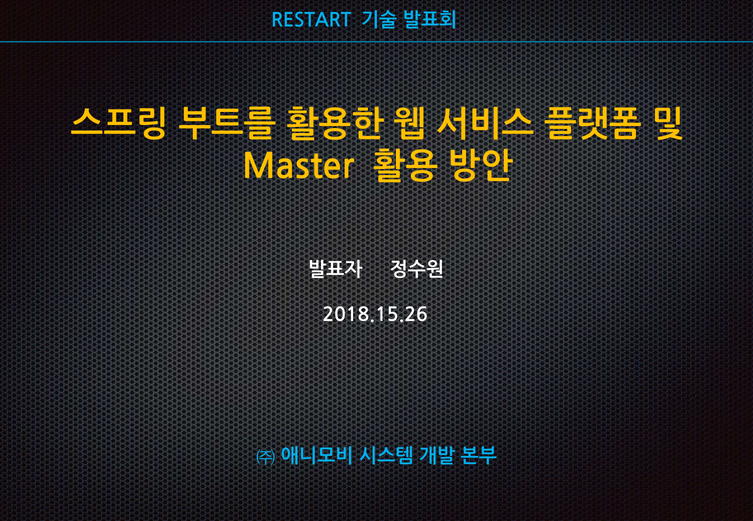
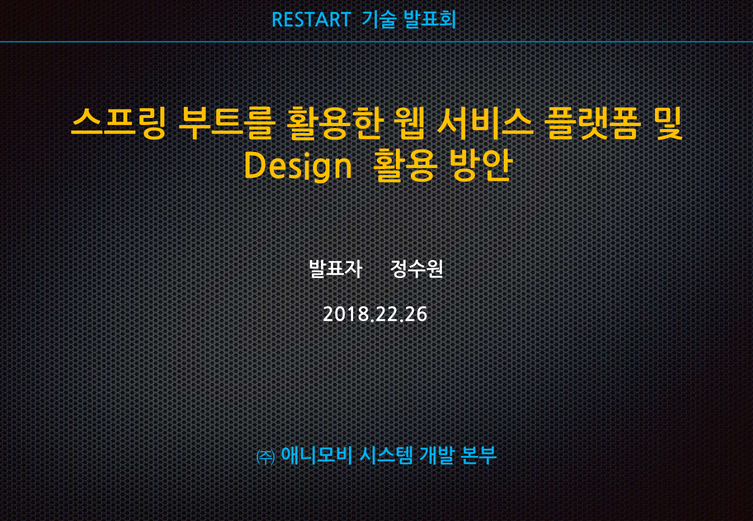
Master: Master -> Design
2018.15.26: 2018.15.26 -> 2018.22.26
